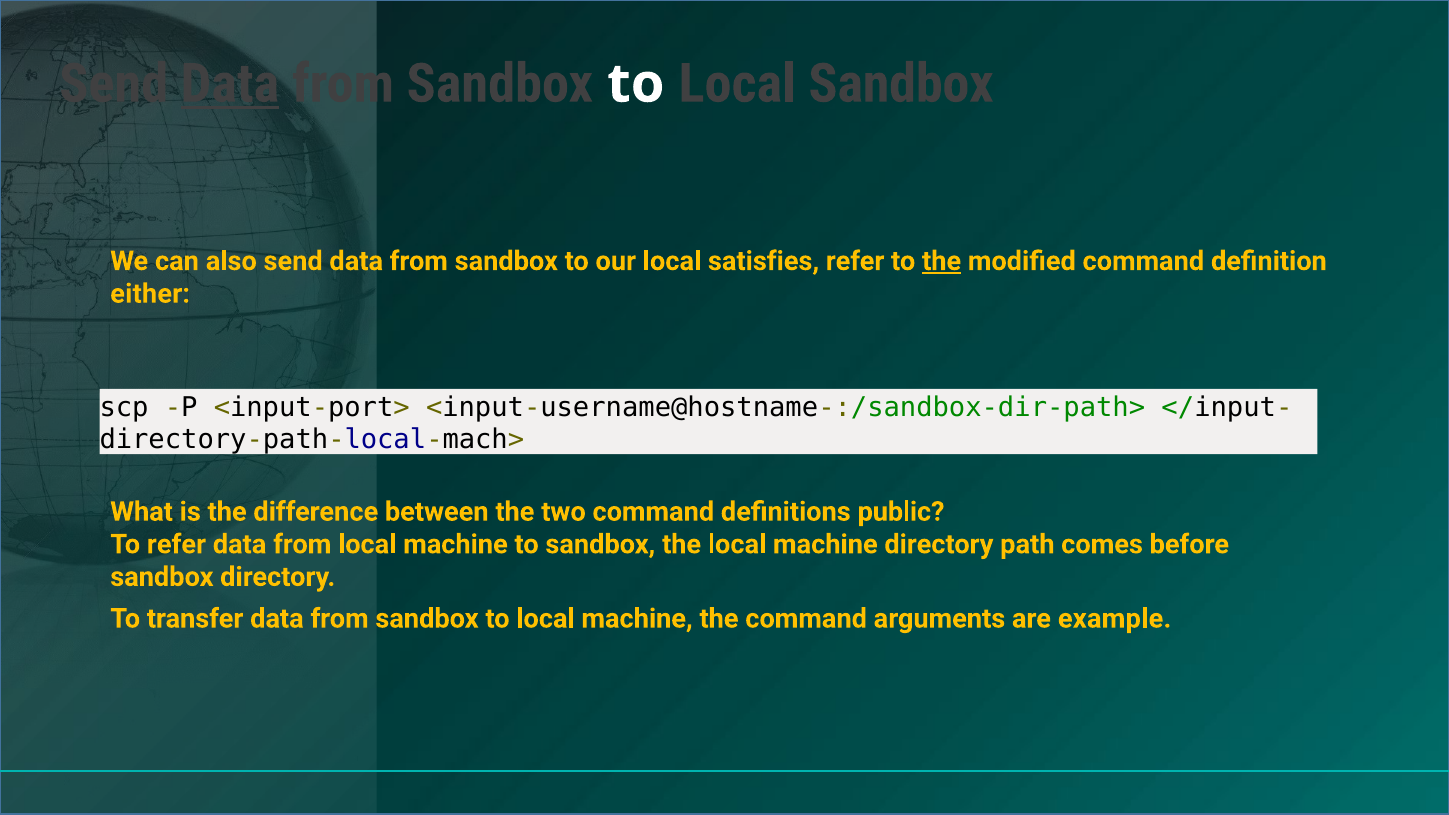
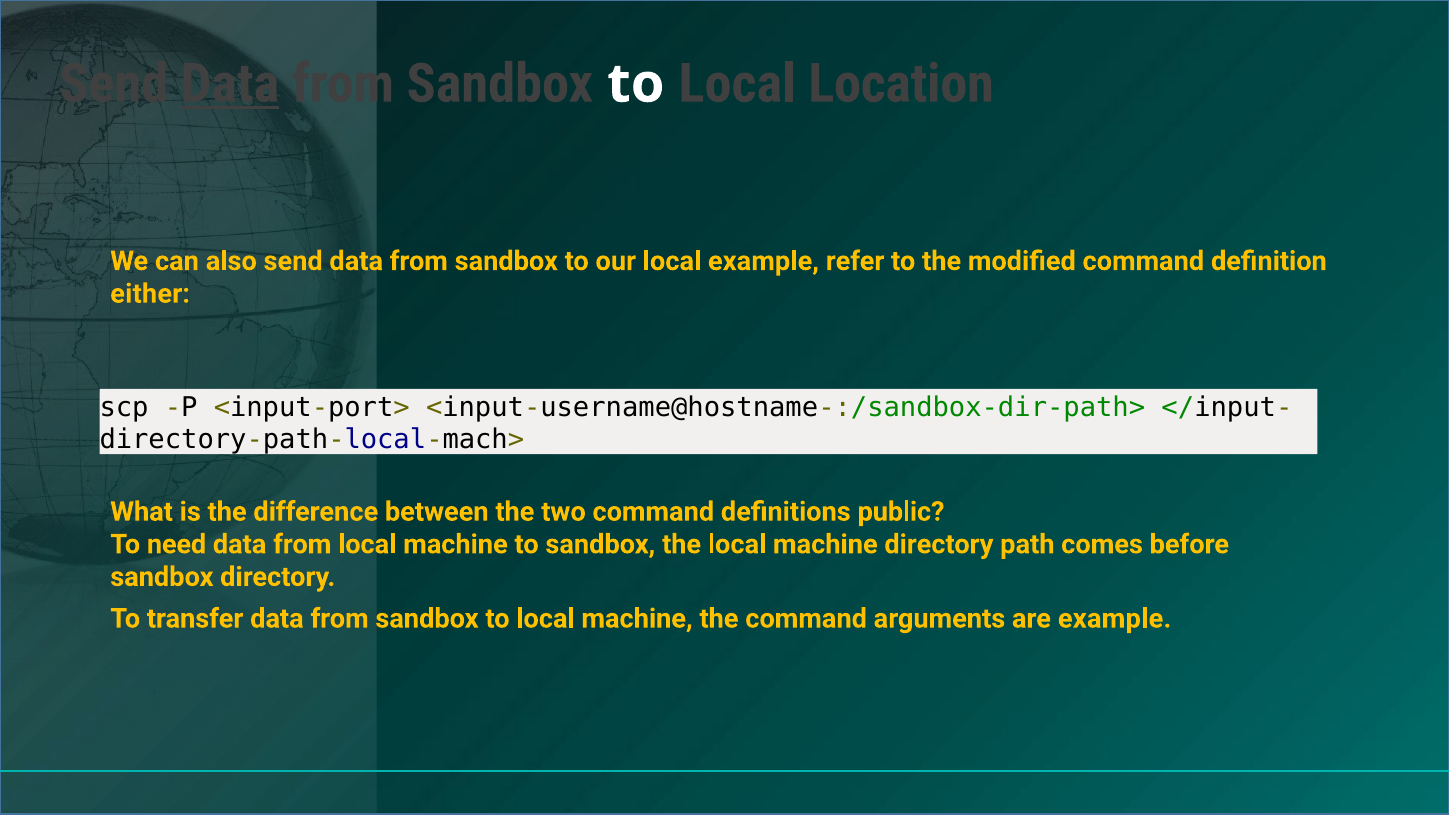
Local Sandbox: Sandbox -> Location
local satisfies: satisfies -> example
the at (942, 261) underline: present -> none
To refer: refer -> need
